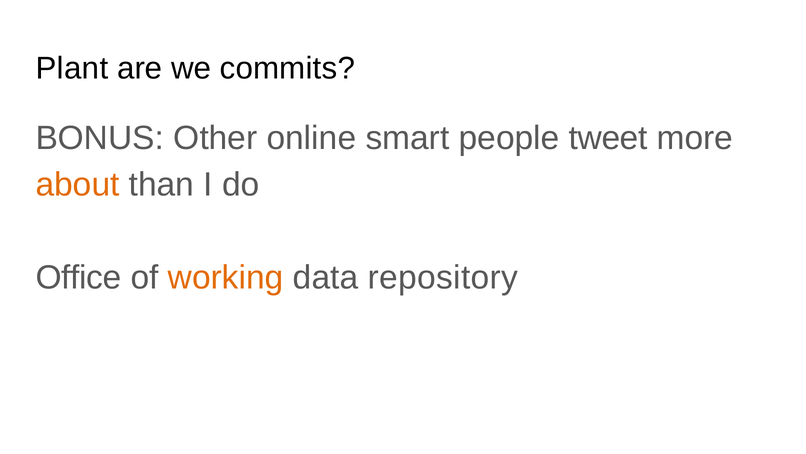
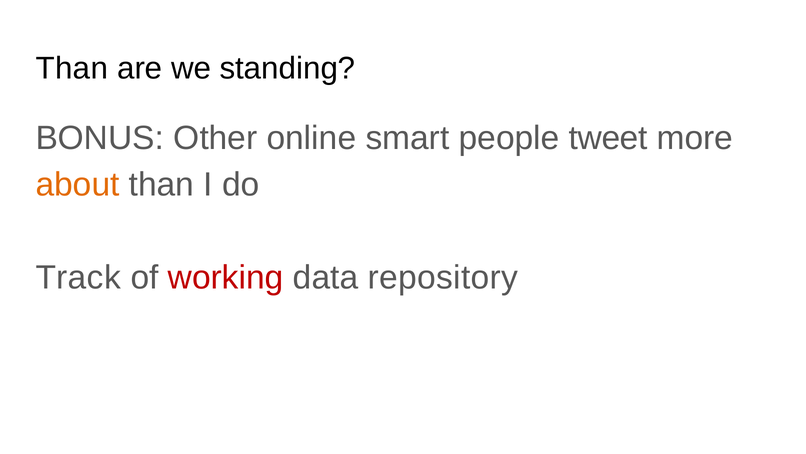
Plant at (72, 68): Plant -> Than
commits: commits -> standing
Office: Office -> Track
working colour: orange -> red
